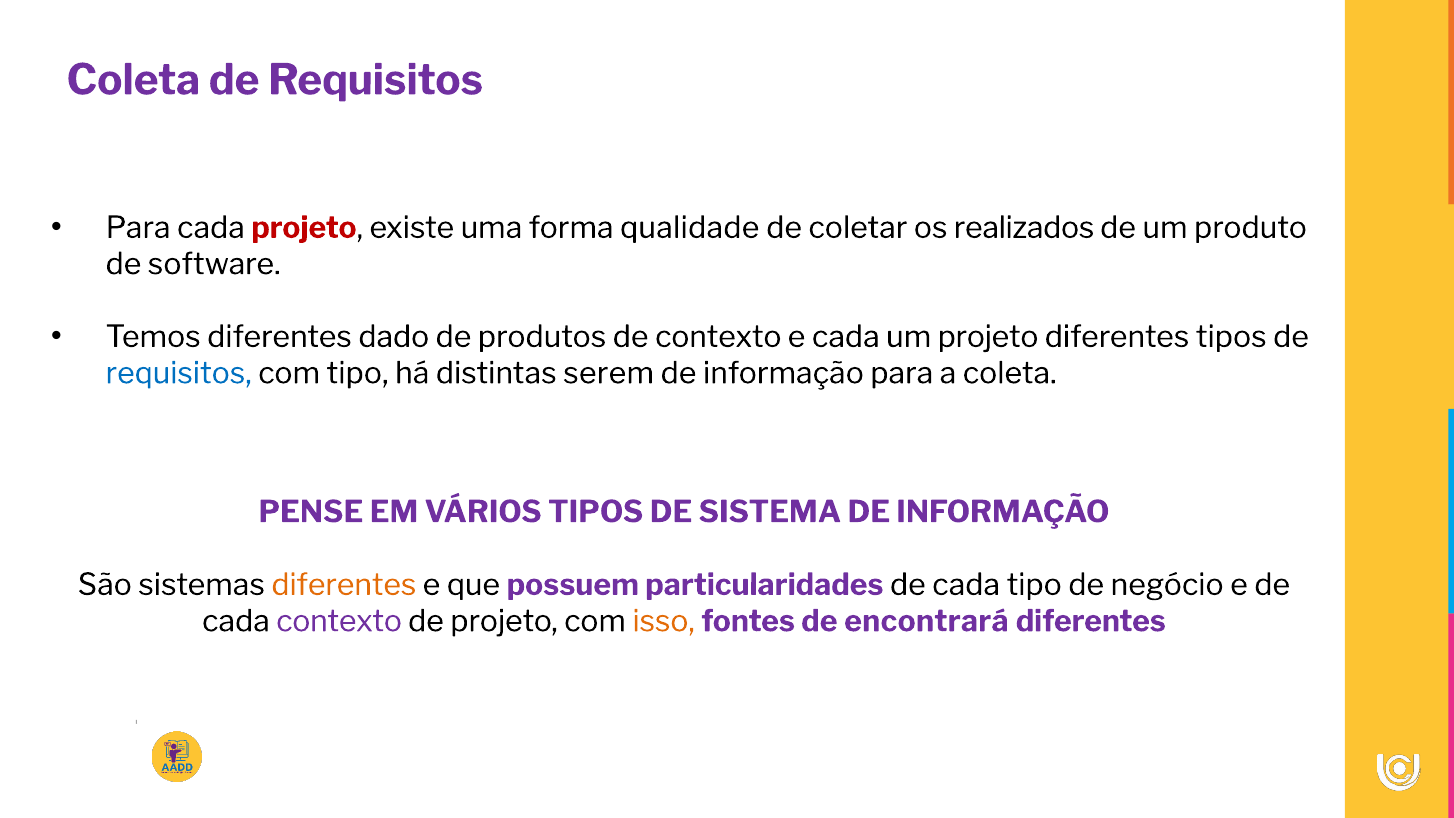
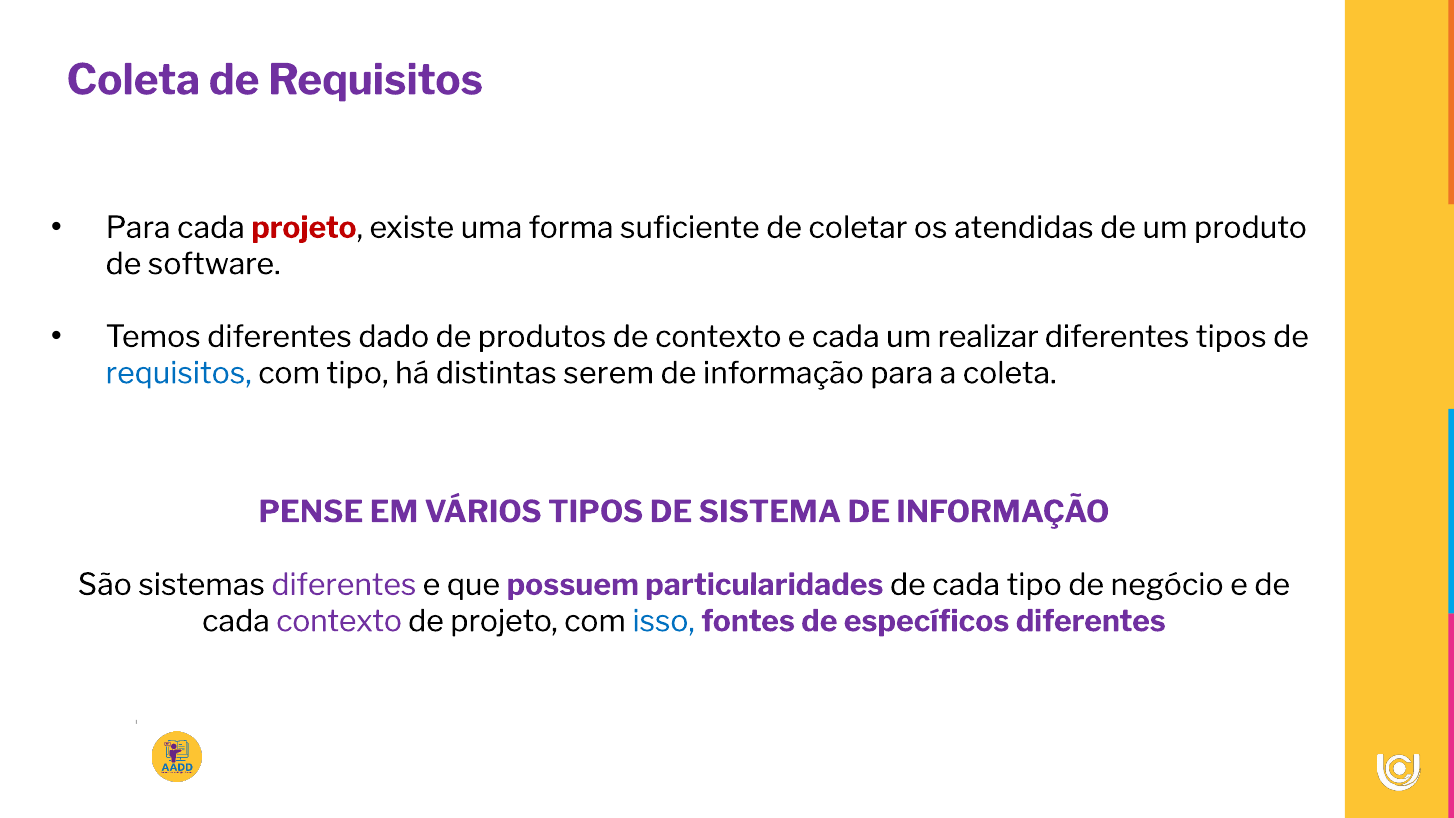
qualidade: qualidade -> suficiente
realizados: realizados -> atendidas
um projeto: projeto -> realizar
diferentes at (344, 585) colour: orange -> purple
isso colour: orange -> blue
encontrará: encontrará -> específicos
